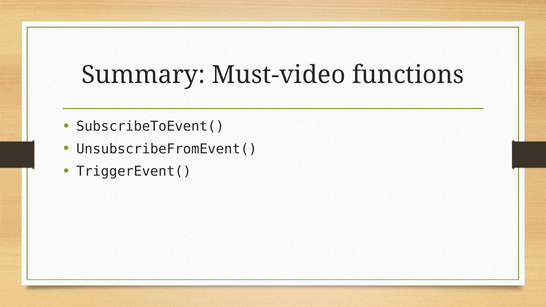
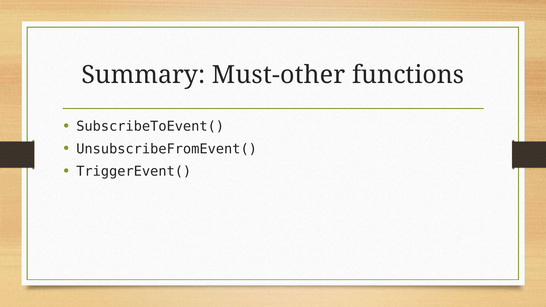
Must-video: Must-video -> Must-other
